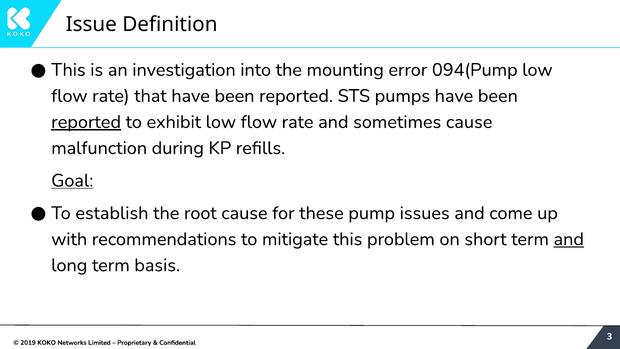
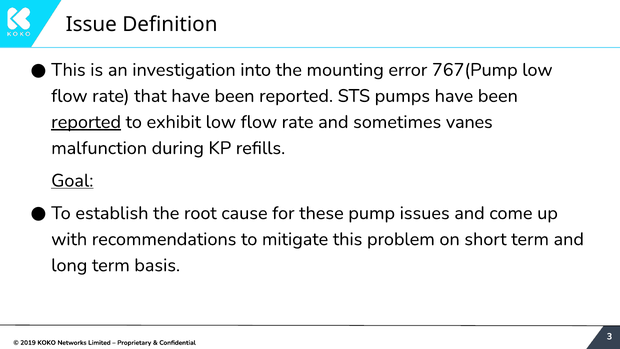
094(Pump: 094(Pump -> 767(Pump
sometimes cause: cause -> vanes
and at (569, 239) underline: present -> none
